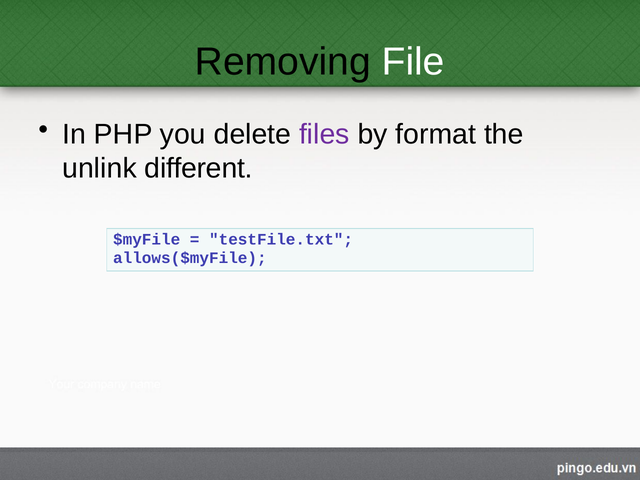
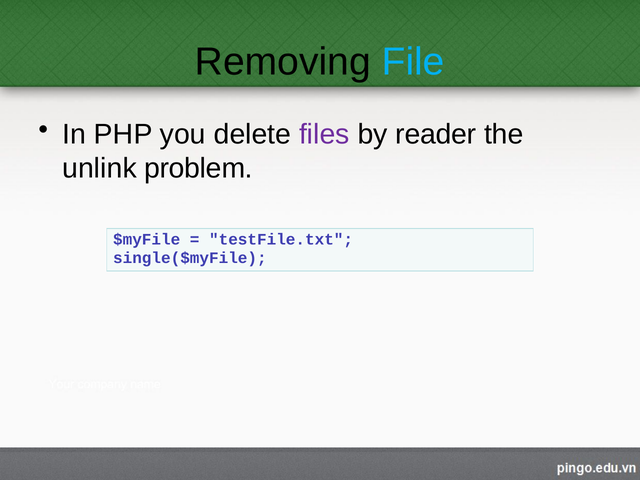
File colour: white -> light blue
format: format -> reader
different: different -> problem
allows($myFile: allows($myFile -> single($myFile
